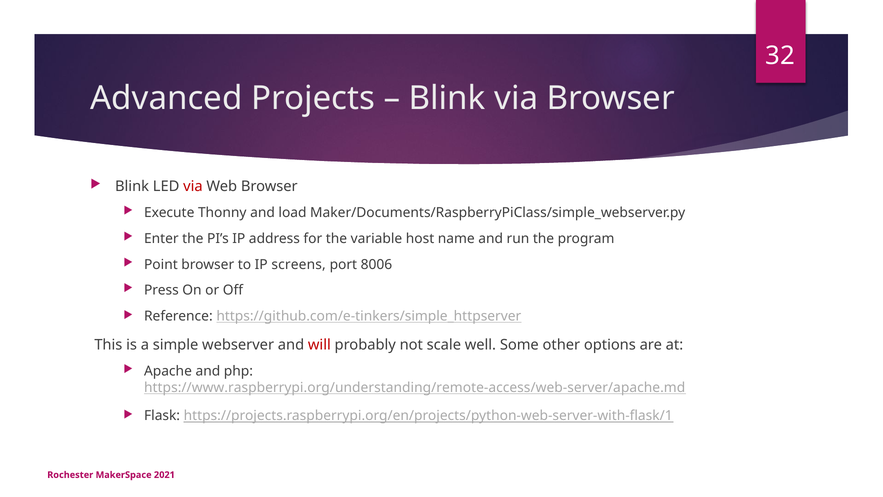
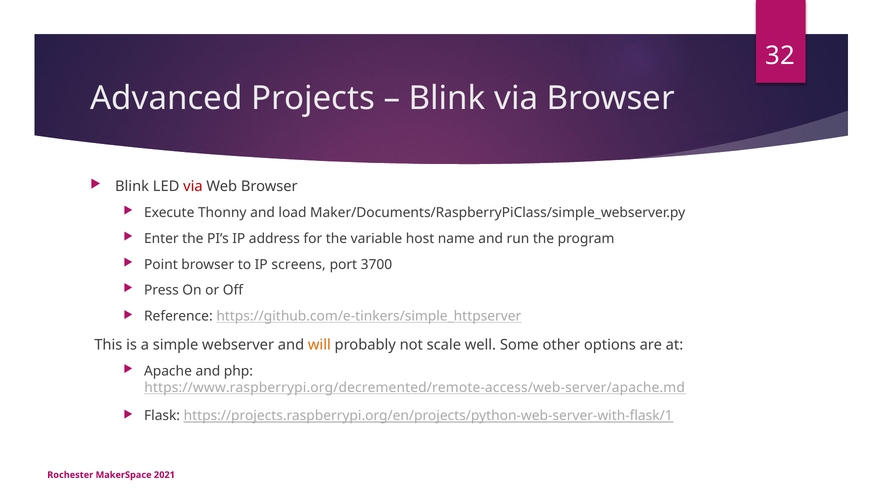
8006: 8006 -> 3700
will colour: red -> orange
https://www.raspberrypi.org/understanding/remote-access/web-server/apache.md: https://www.raspberrypi.org/understanding/remote-access/web-server/apache.md -> https://www.raspberrypi.org/decremented/remote-access/web-server/apache.md
